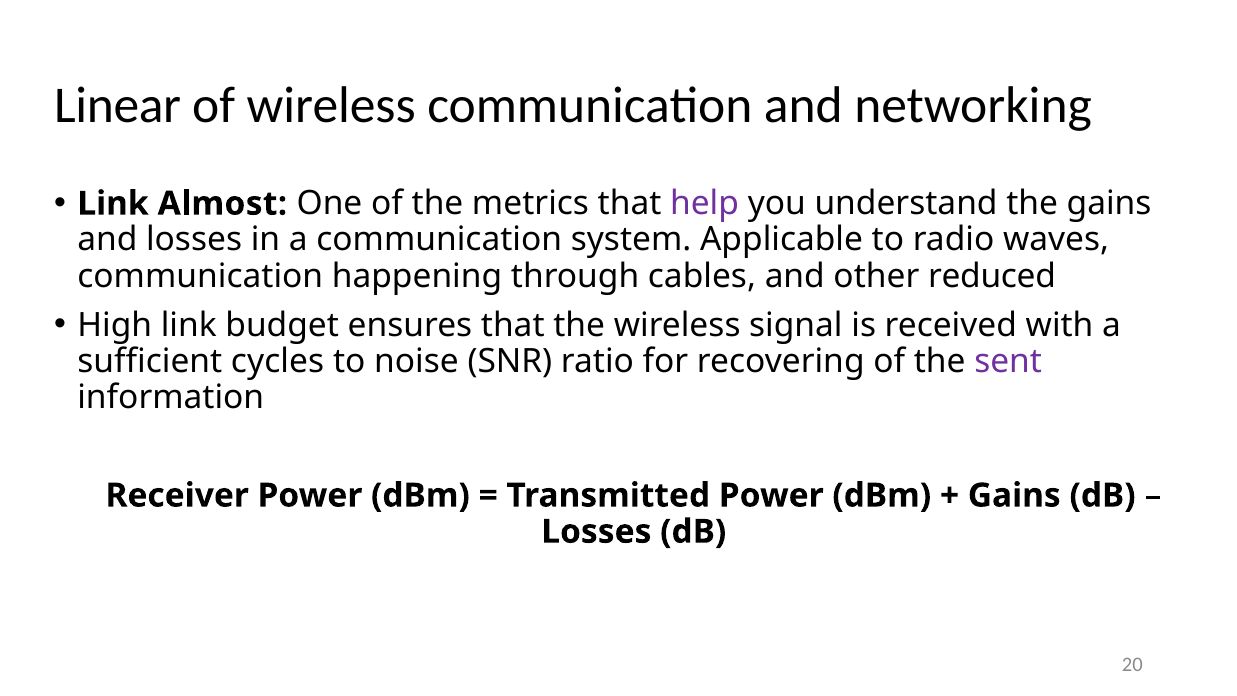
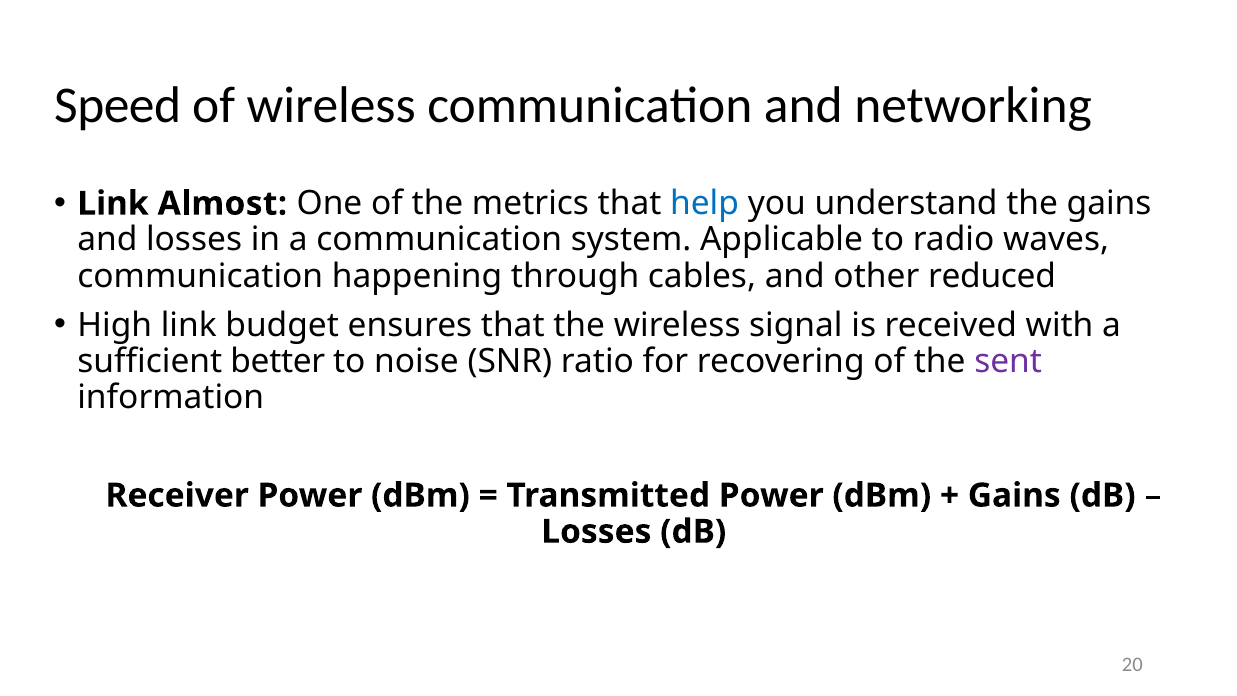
Linear: Linear -> Speed
help colour: purple -> blue
cycles: cycles -> better
